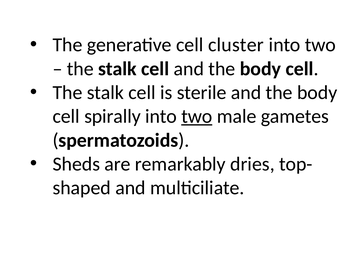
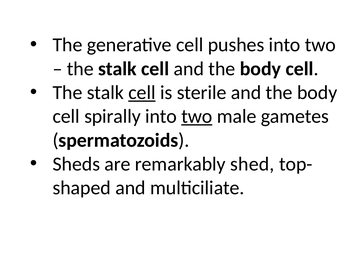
cluster: cluster -> pushes
cell at (142, 92) underline: none -> present
dries: dries -> shed
